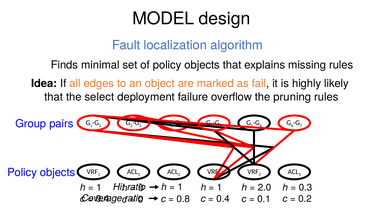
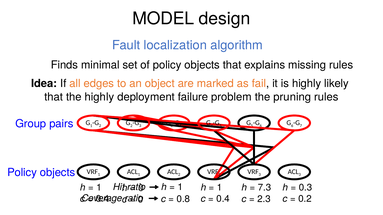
the select: select -> highly
overflow: overflow -> problem
2.0: 2.0 -> 7.3
0.1: 0.1 -> 2.3
